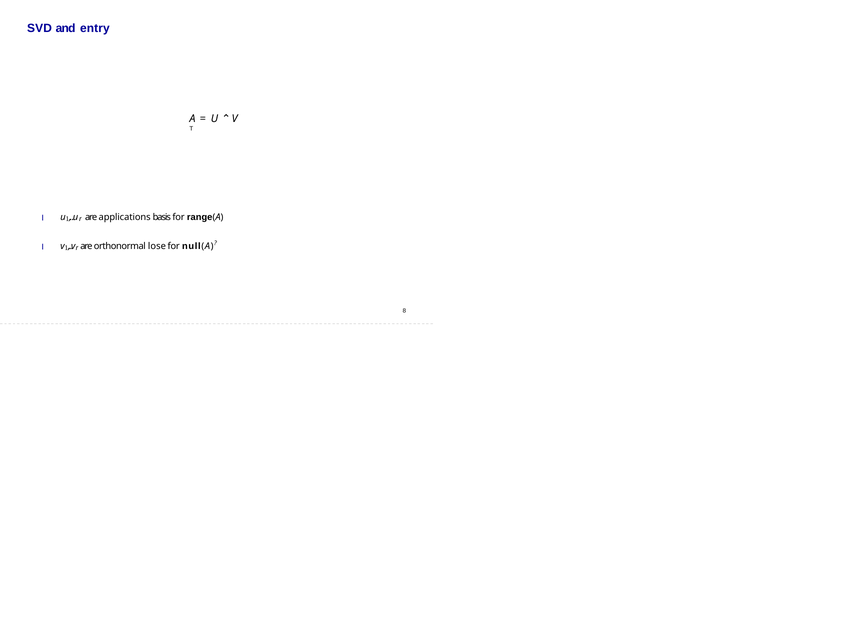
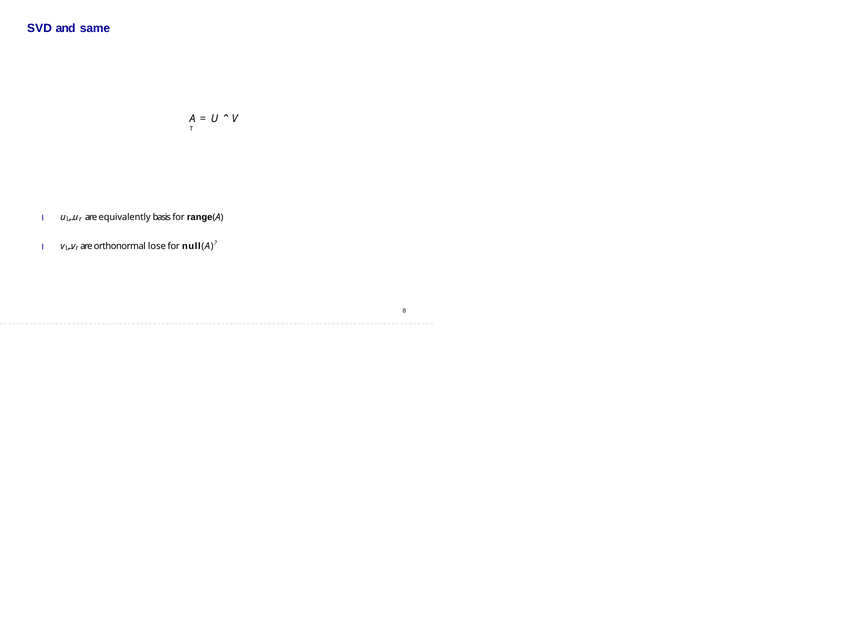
entry: entry -> same
applications: applications -> equivalently
